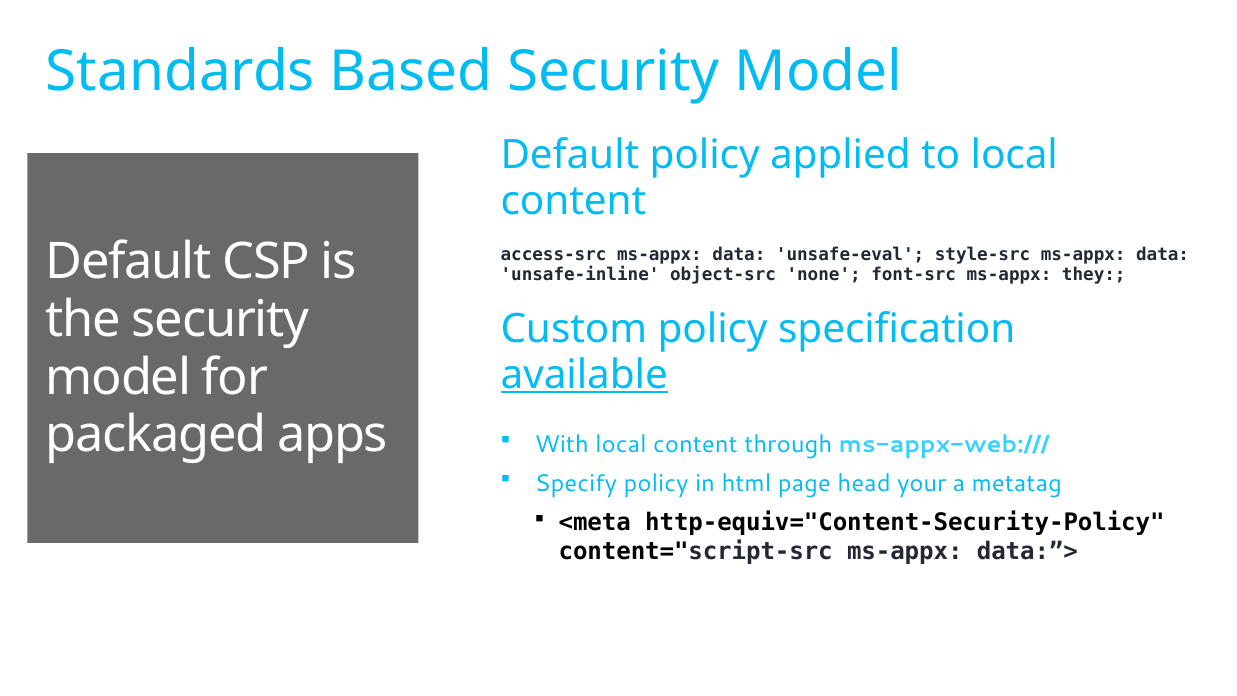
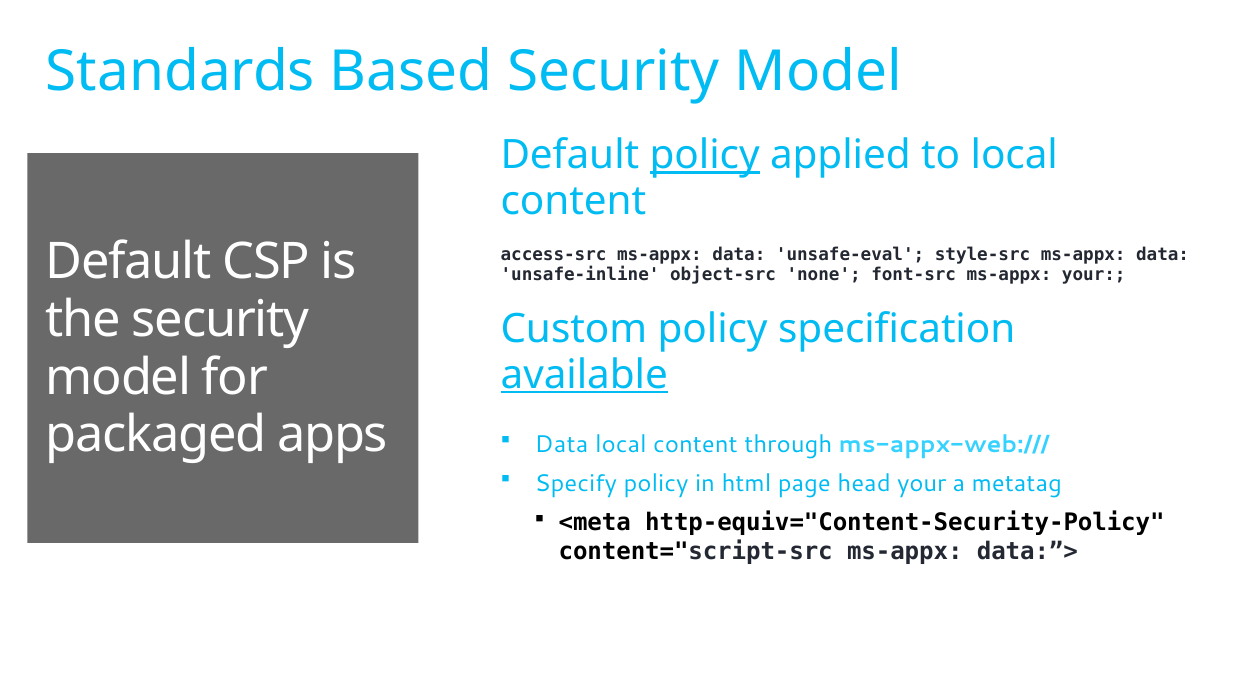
policy at (705, 155) underline: none -> present
ms-appx they: they -> your
With at (562, 444): With -> Data
